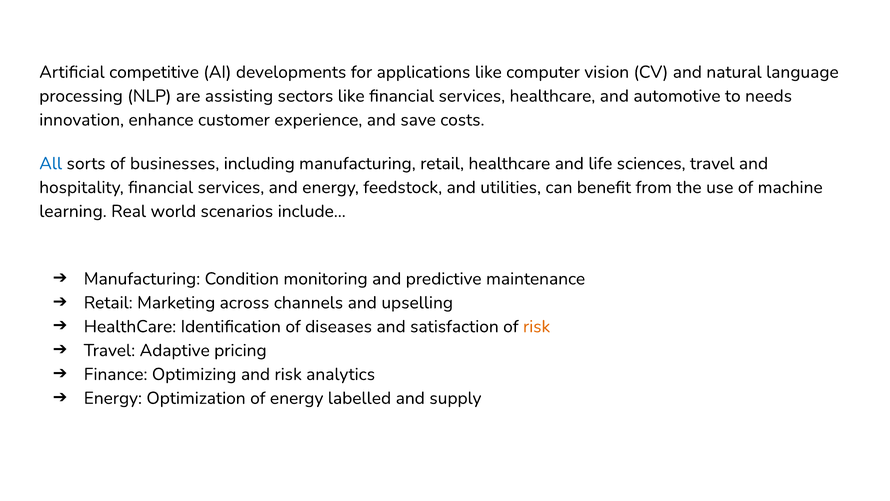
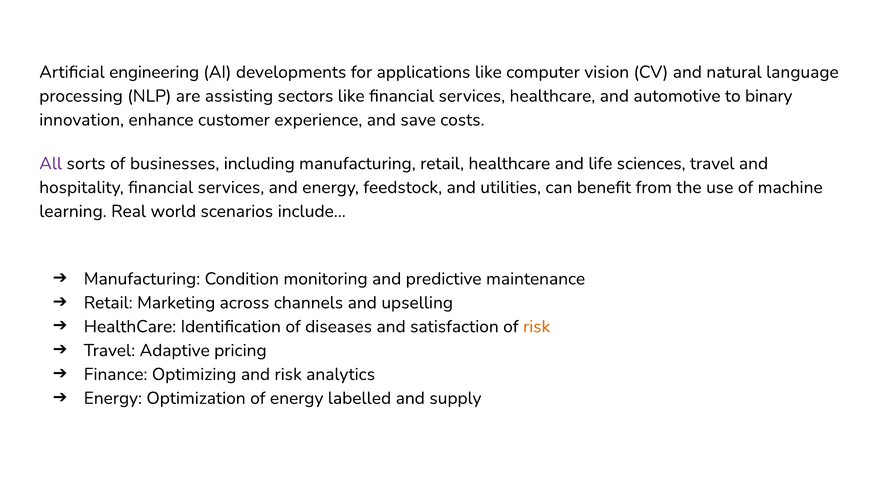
competitive: competitive -> engineering
needs: needs -> binary
All colour: blue -> purple
